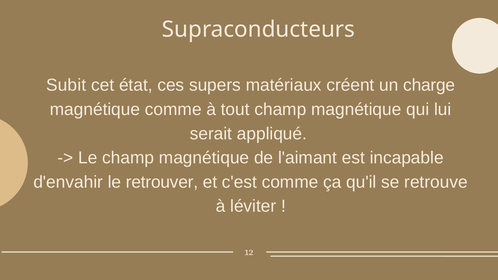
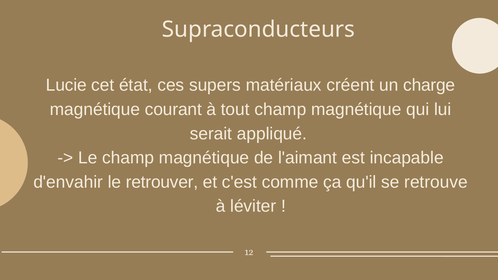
Subit: Subit -> Lucie
magnétique comme: comme -> courant
